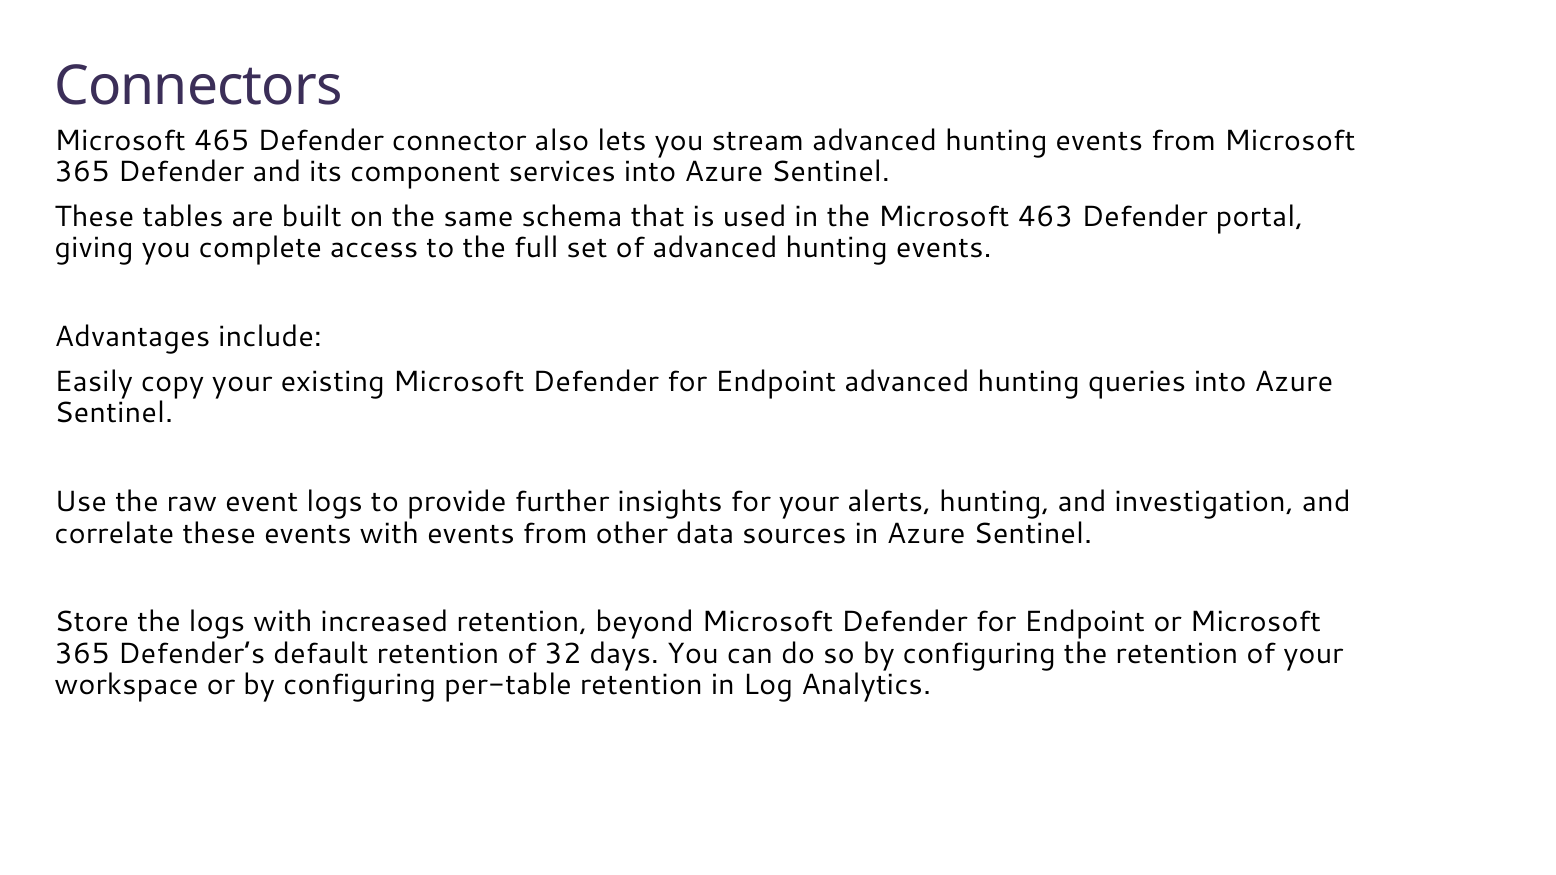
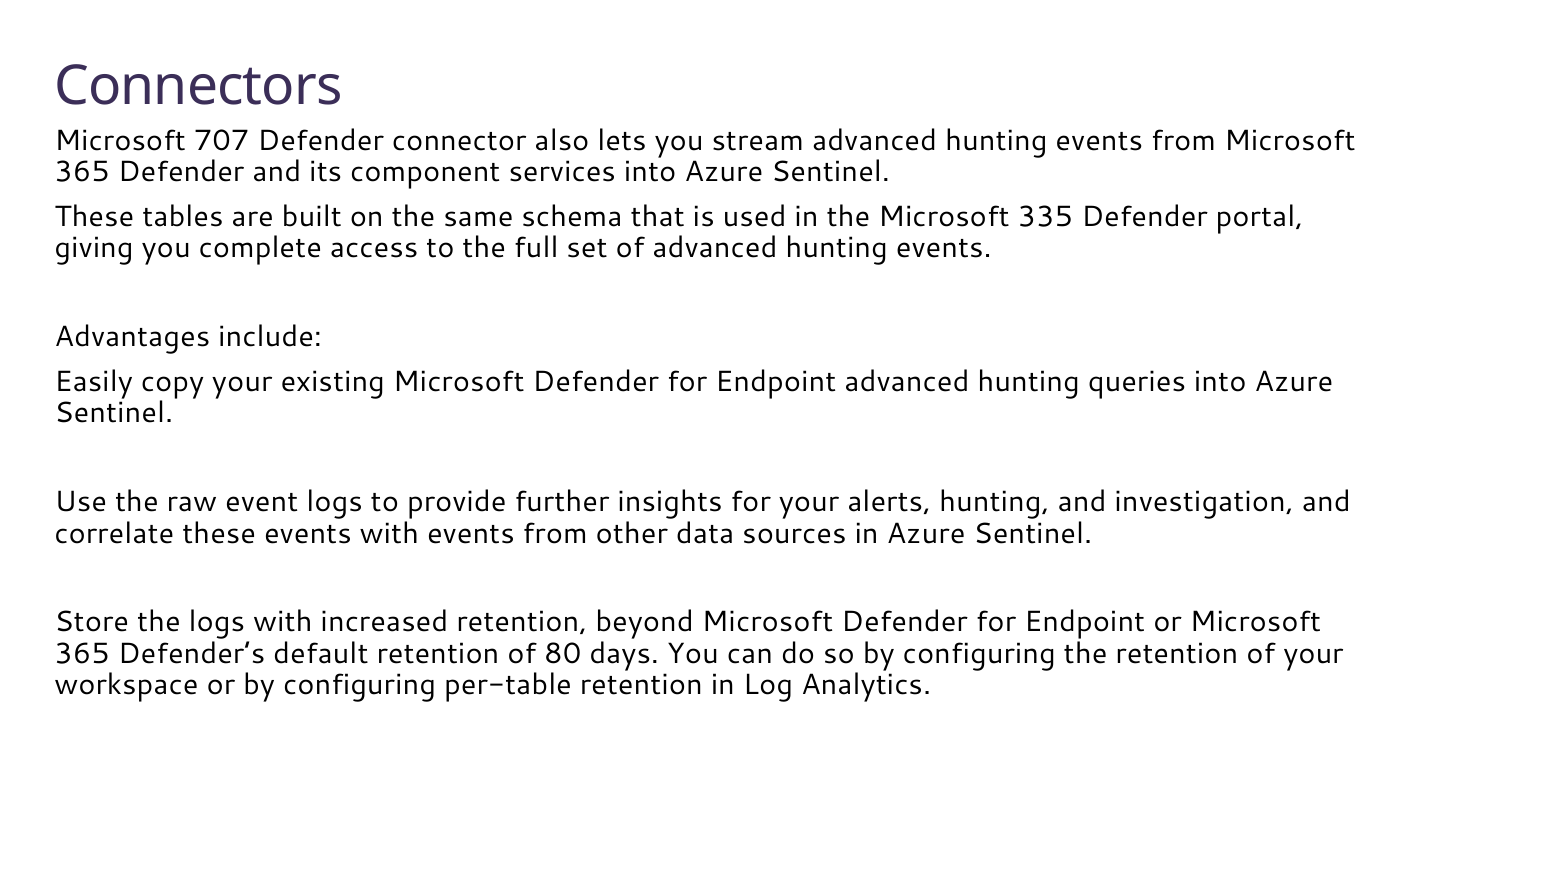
465: 465 -> 707
463: 463 -> 335
32: 32 -> 80
